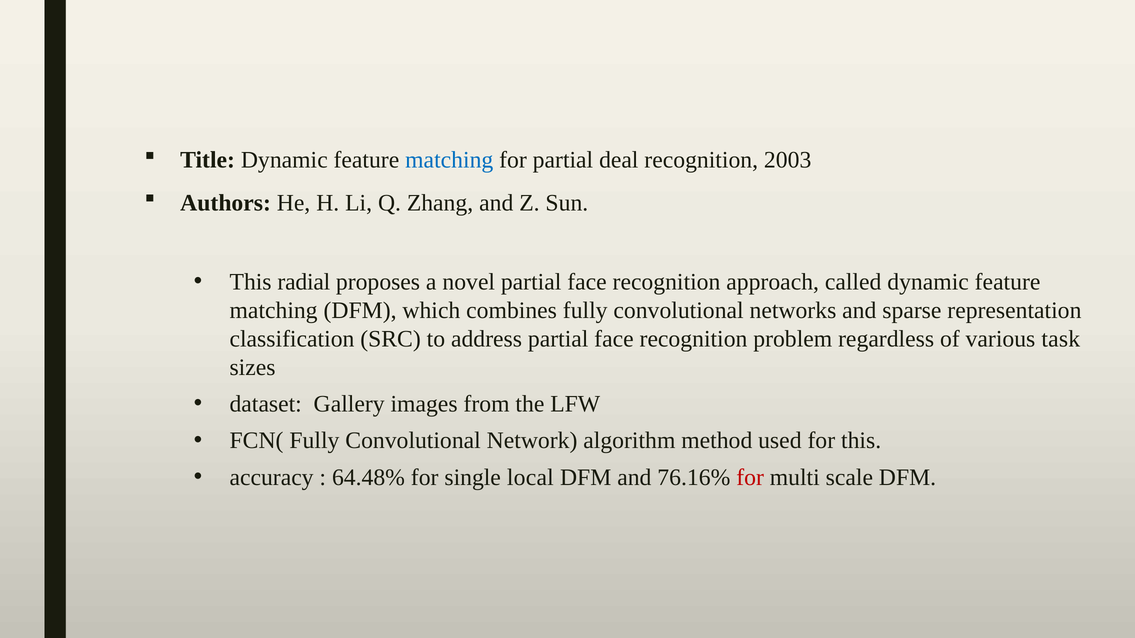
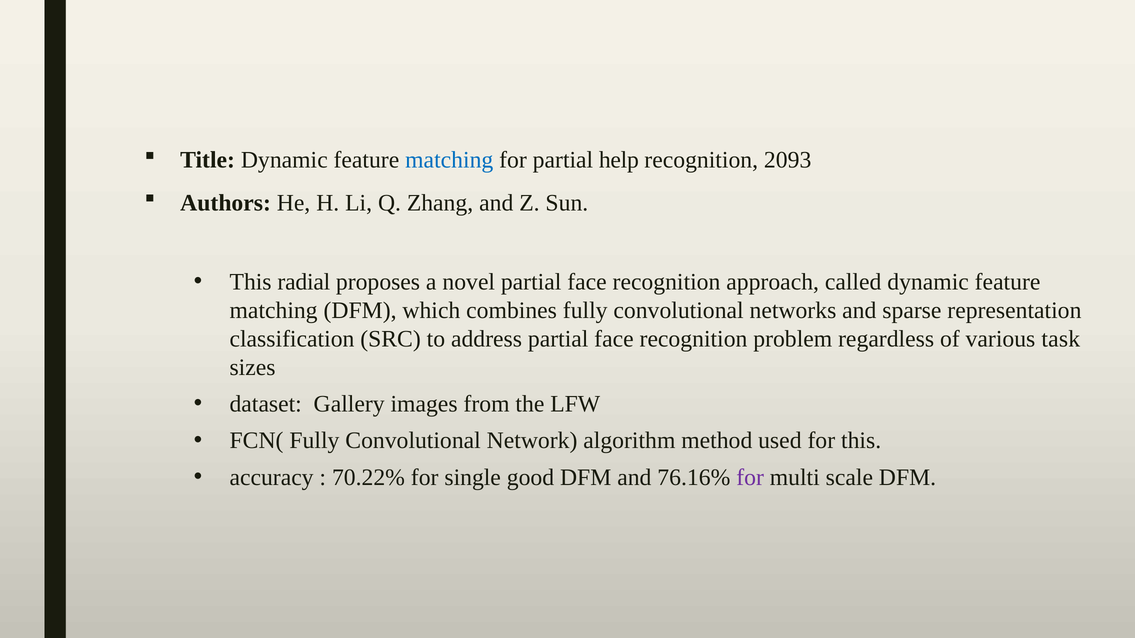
deal: deal -> help
2003: 2003 -> 2093
64.48%: 64.48% -> 70.22%
local: local -> good
for at (750, 478) colour: red -> purple
